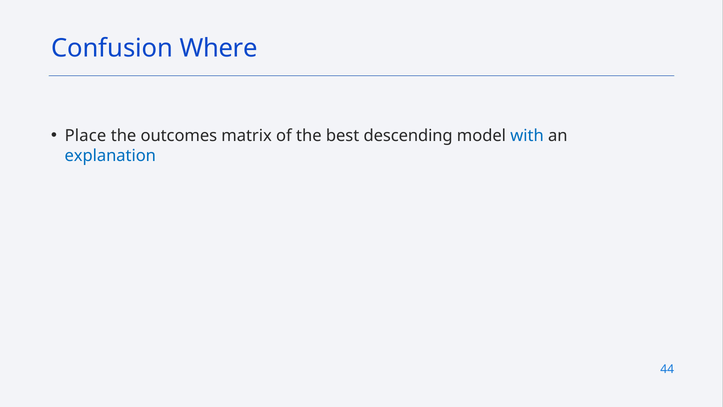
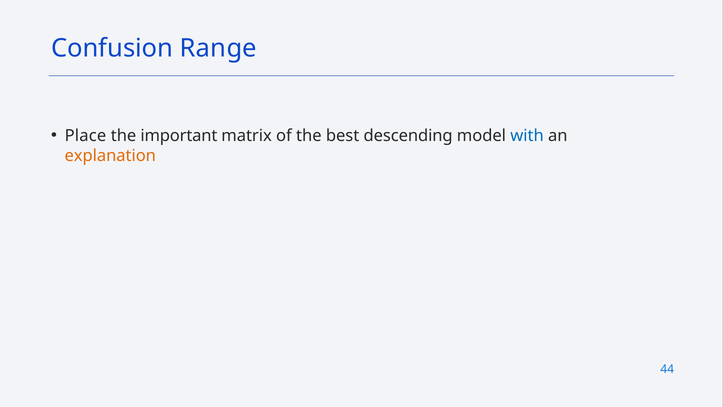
Where: Where -> Range
outcomes: outcomes -> important
explanation colour: blue -> orange
